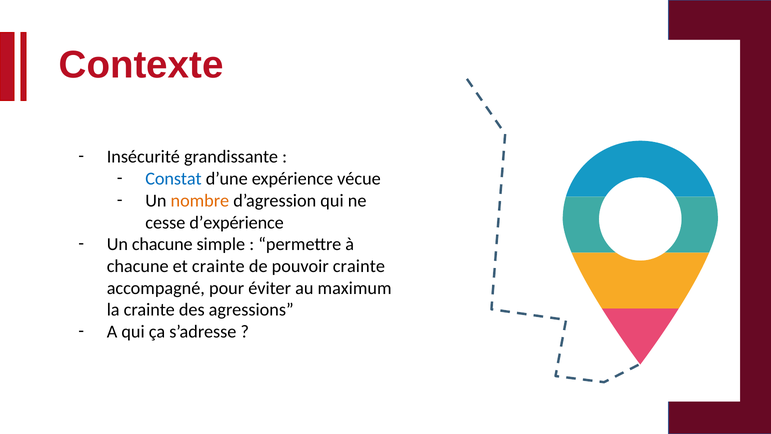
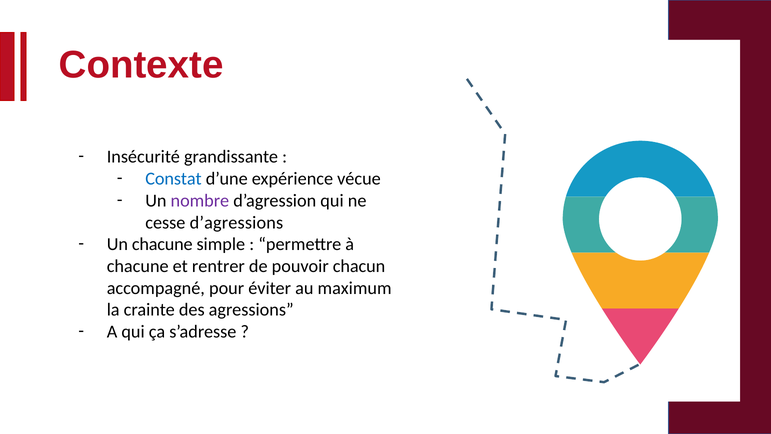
nombre colour: orange -> purple
d’expérience: d’expérience -> d’agressions
et crainte: crainte -> rentrer
pouvoir crainte: crainte -> chacun
